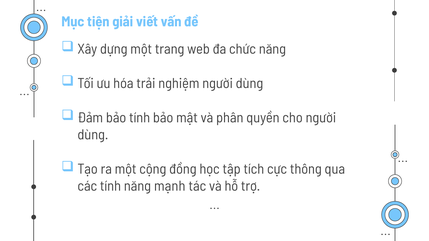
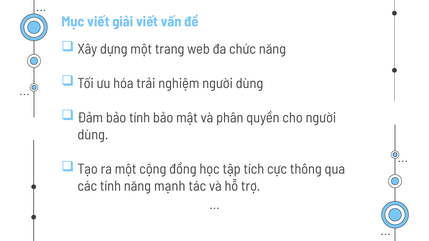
Mục tiện: tiện -> viết
